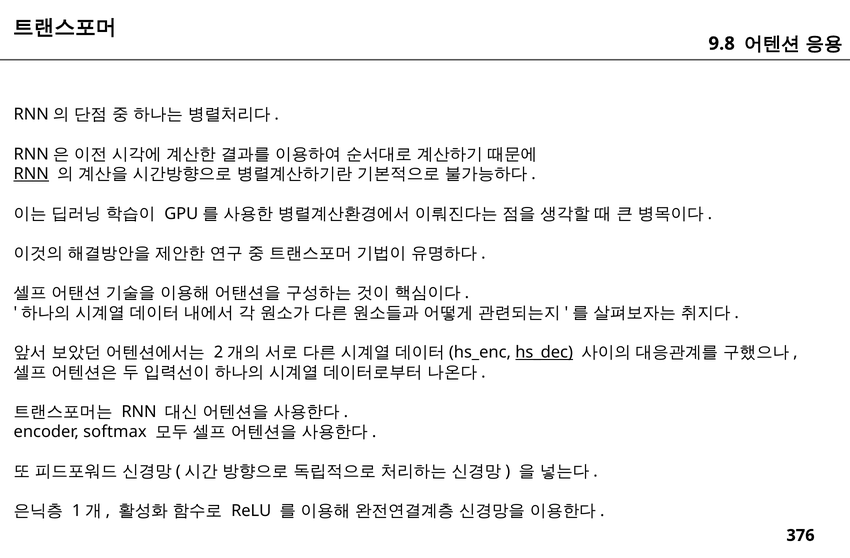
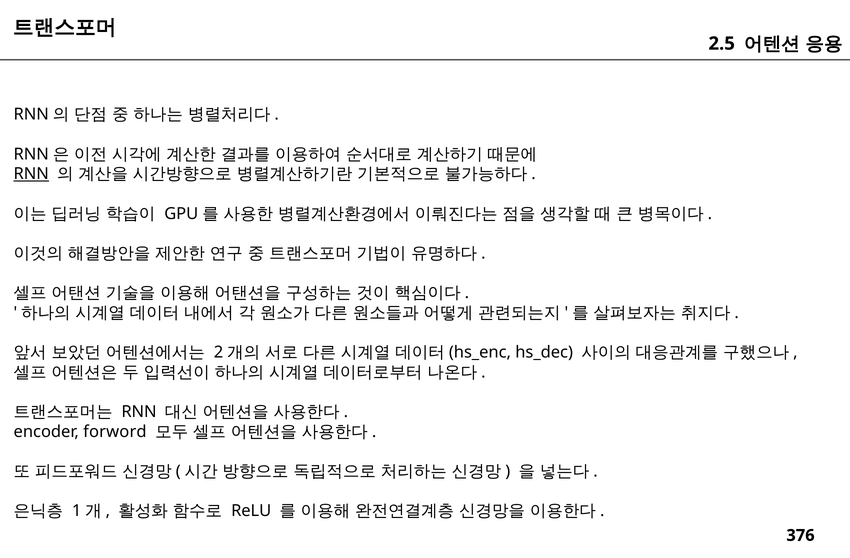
9.8: 9.8 -> 2.5
hs_dec underline: present -> none
softmax: softmax -> forword
